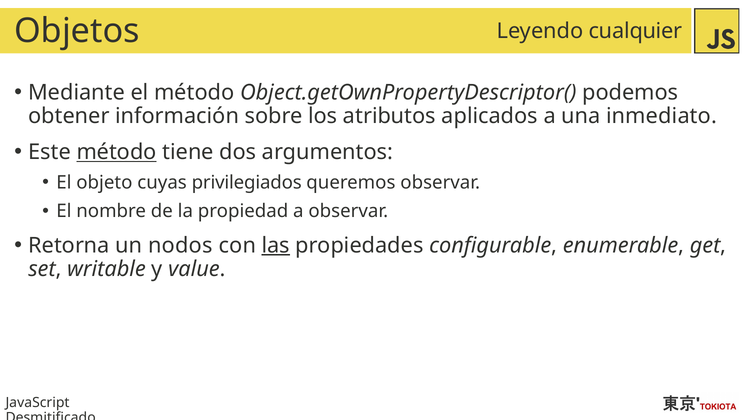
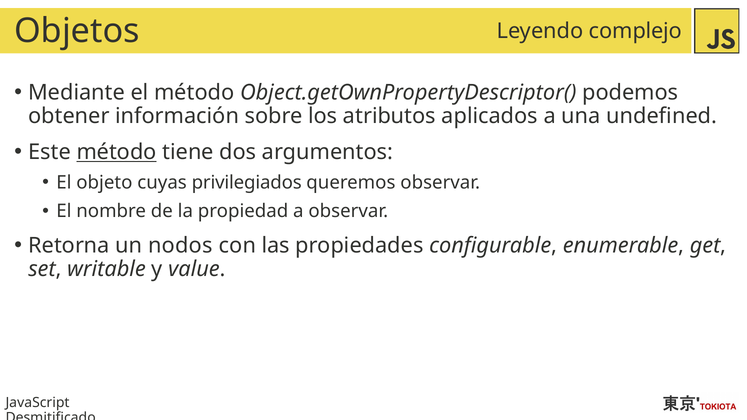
cualquier: cualquier -> complejo
inmediato: inmediato -> undefined
las underline: present -> none
